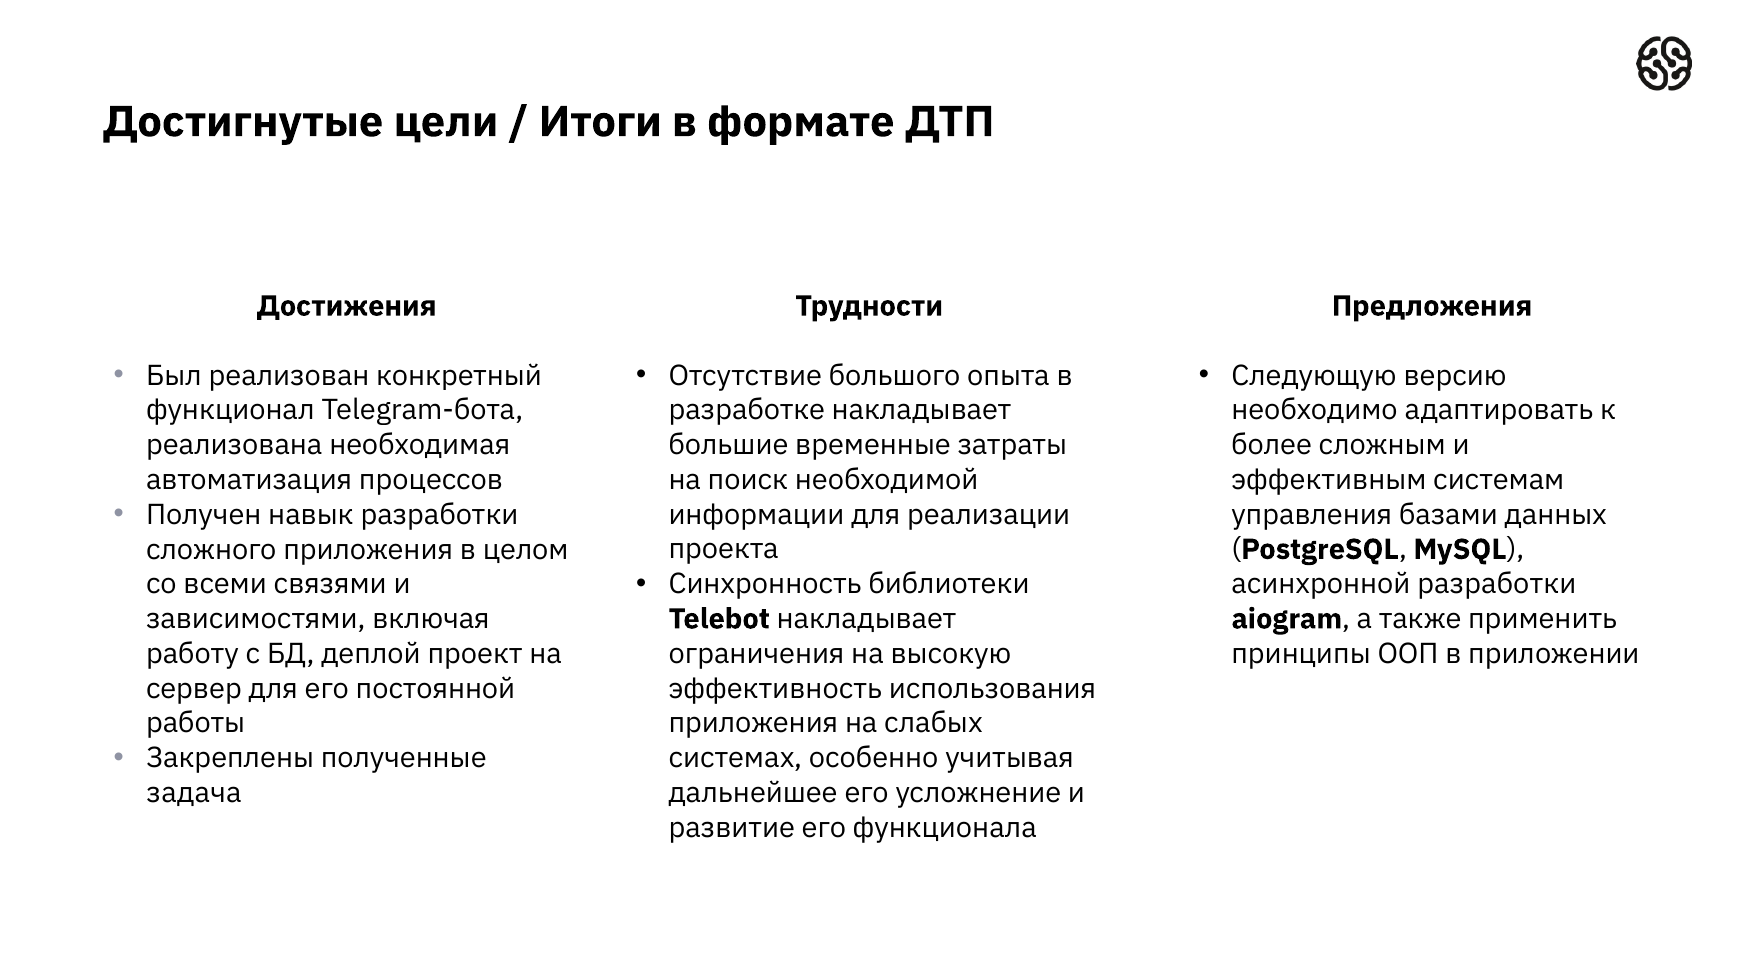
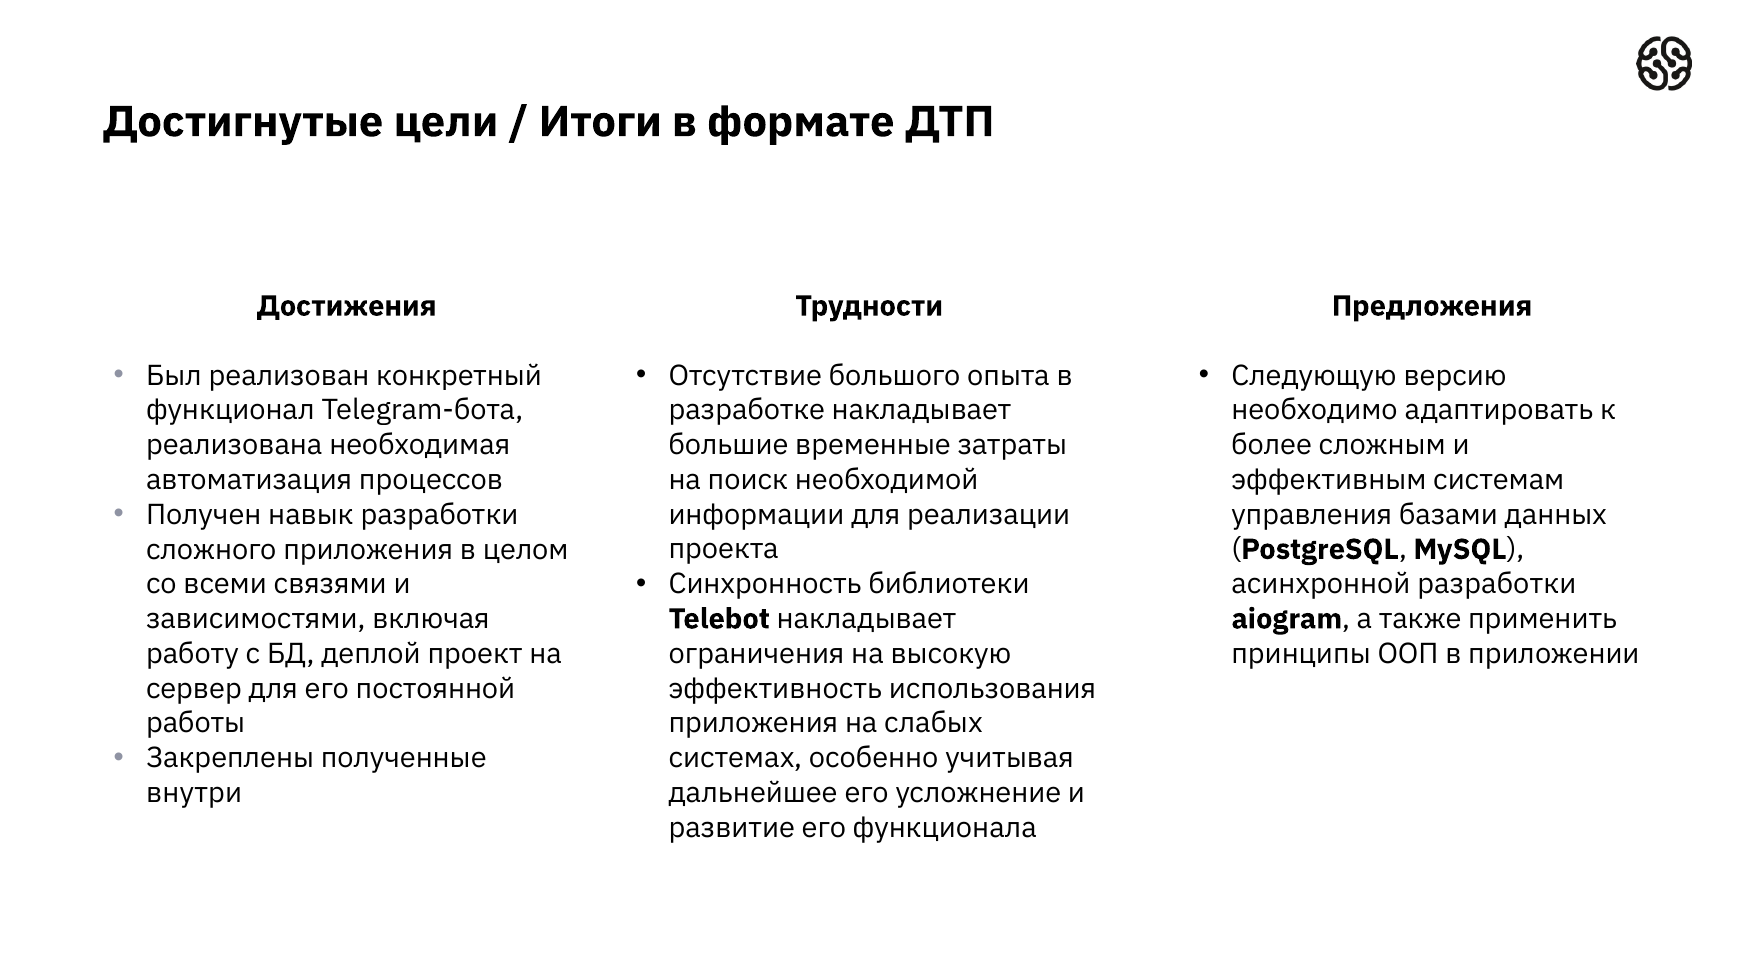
задача: задача -> внутри
